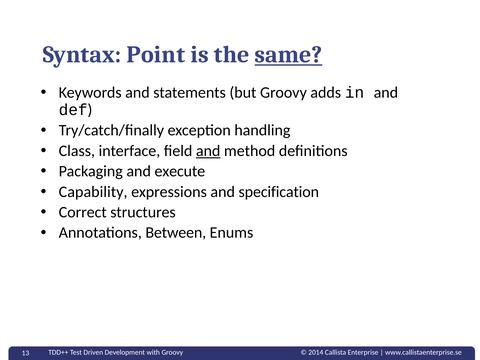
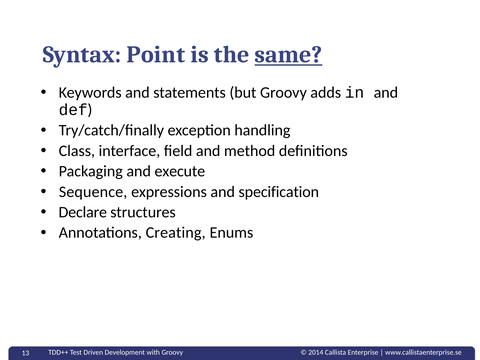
and at (208, 151) underline: present -> none
Capability: Capability -> Sequence
Correct: Correct -> Declare
Between: Between -> Creating
